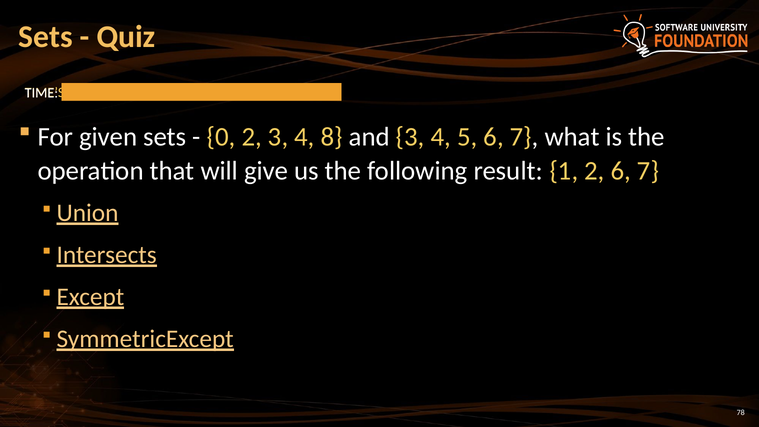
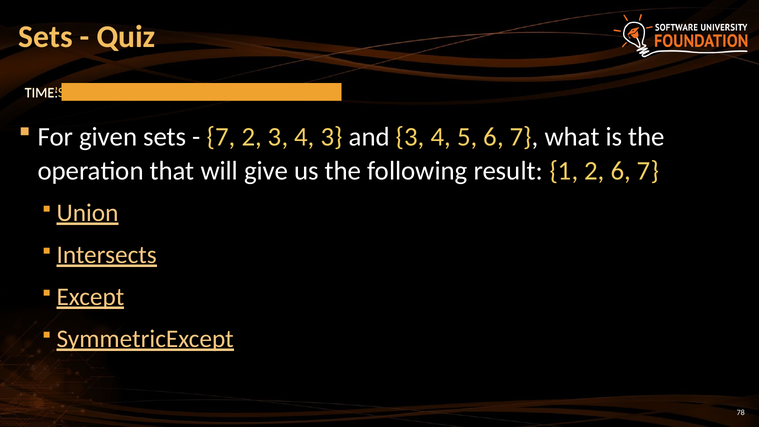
0 at (221, 137): 0 -> 7
4 8: 8 -> 3
